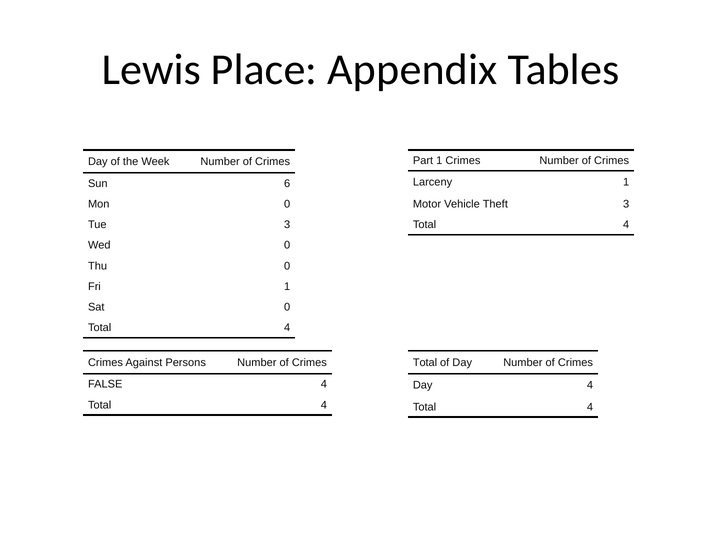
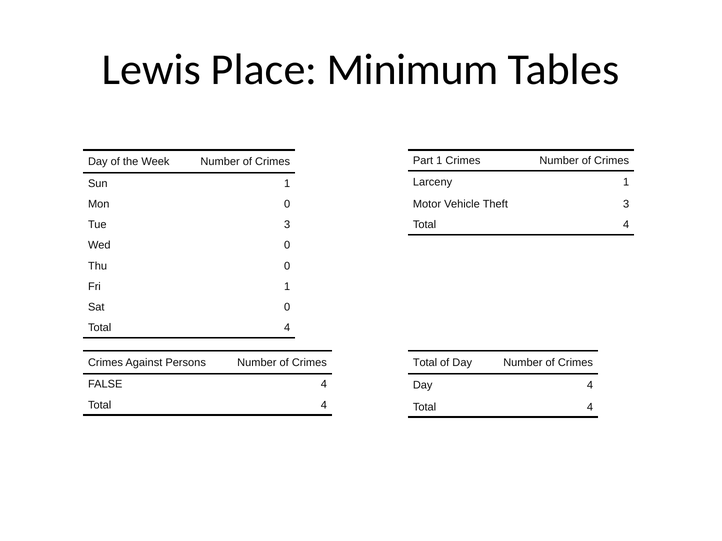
Appendix: Appendix -> Minimum
Sun 6: 6 -> 1
